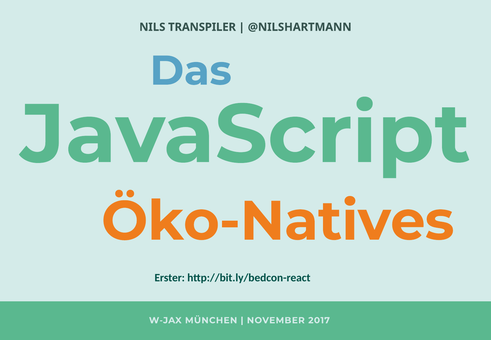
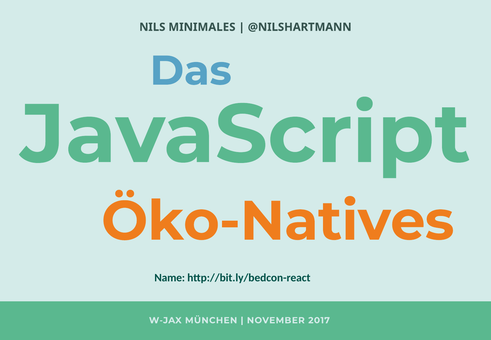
TRANSPILER: TRANSPILER -> MINIMALES
Erster: Erster -> Name
